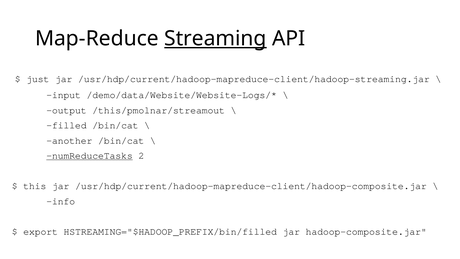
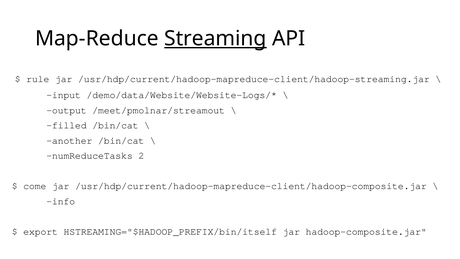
just: just -> rule
/this/pmolnar/streamout: /this/pmolnar/streamout -> /meet/pmolnar/streamout
numReduceTasks underline: present -> none
this: this -> come
HSTREAMING="$HADOOP_PREFIX/bin/filled: HSTREAMING="$HADOOP_PREFIX/bin/filled -> HSTREAMING="$HADOOP_PREFIX/bin/itself
